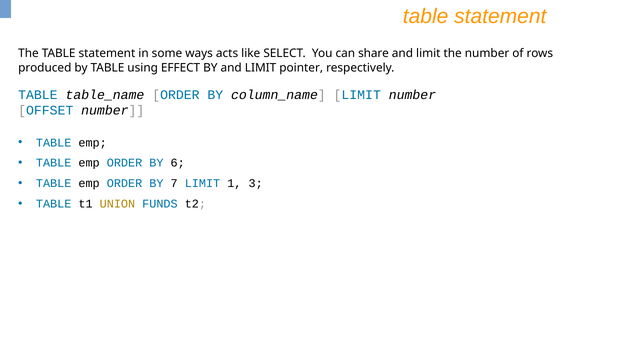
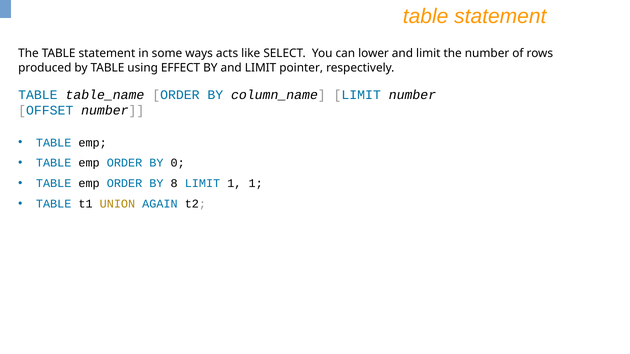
share: share -> lower
6: 6 -> 0
7: 7 -> 8
1 3: 3 -> 1
FUNDS: FUNDS -> AGAIN
